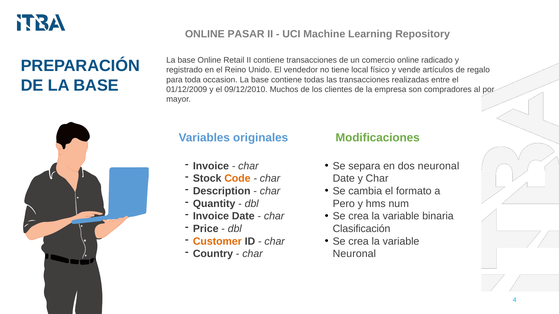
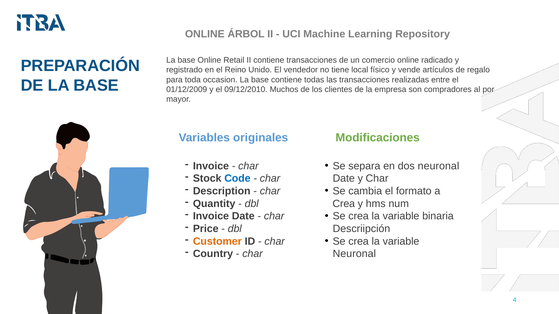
PASAR: PASAR -> ÁRBOL
Code colour: orange -> blue
Pero at (344, 204): Pero -> Crea
Clasificación: Clasificación -> Descriipción
